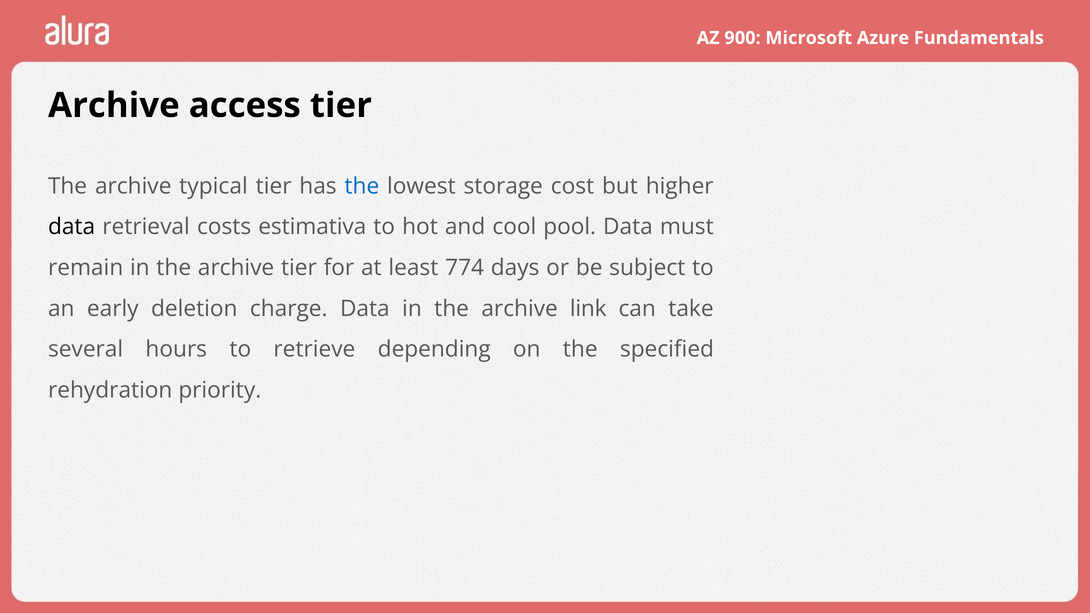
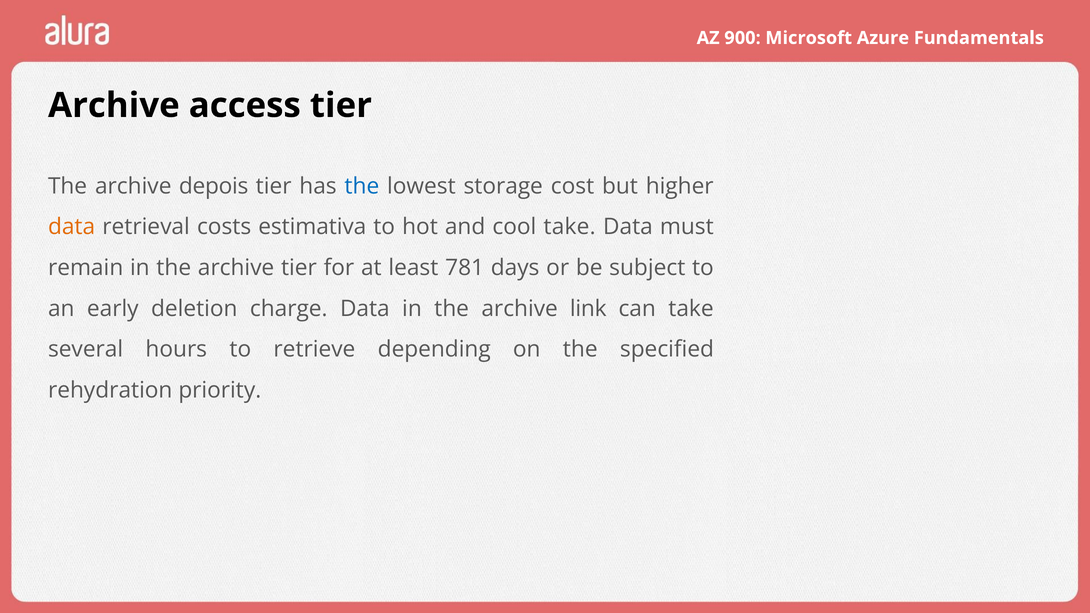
typical: typical -> depois
data at (72, 227) colour: black -> orange
cool pool: pool -> take
774: 774 -> 781
